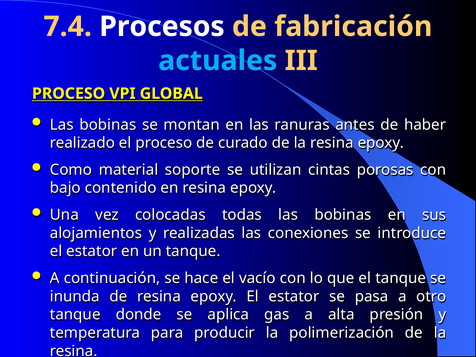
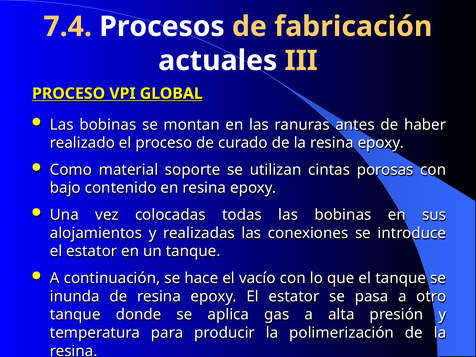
actuales colour: light blue -> white
